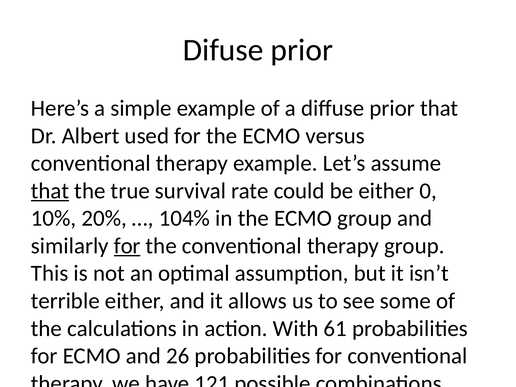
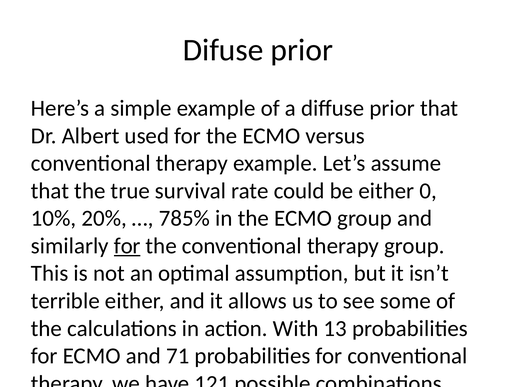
that at (50, 191) underline: present -> none
104%: 104% -> 785%
61: 61 -> 13
26: 26 -> 71
